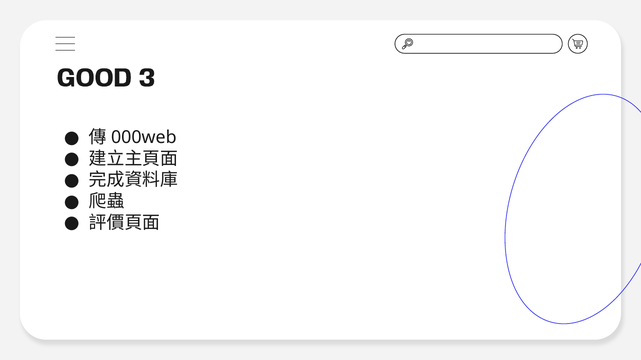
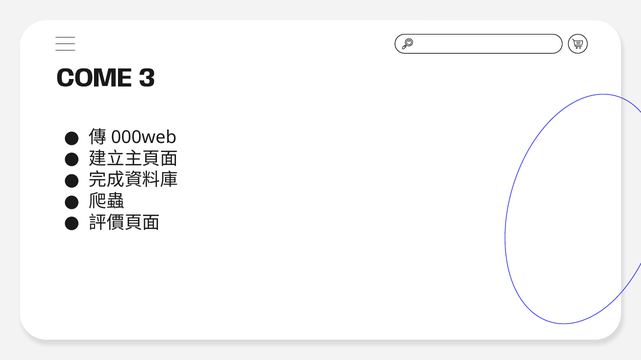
GOOD: GOOD -> COME
